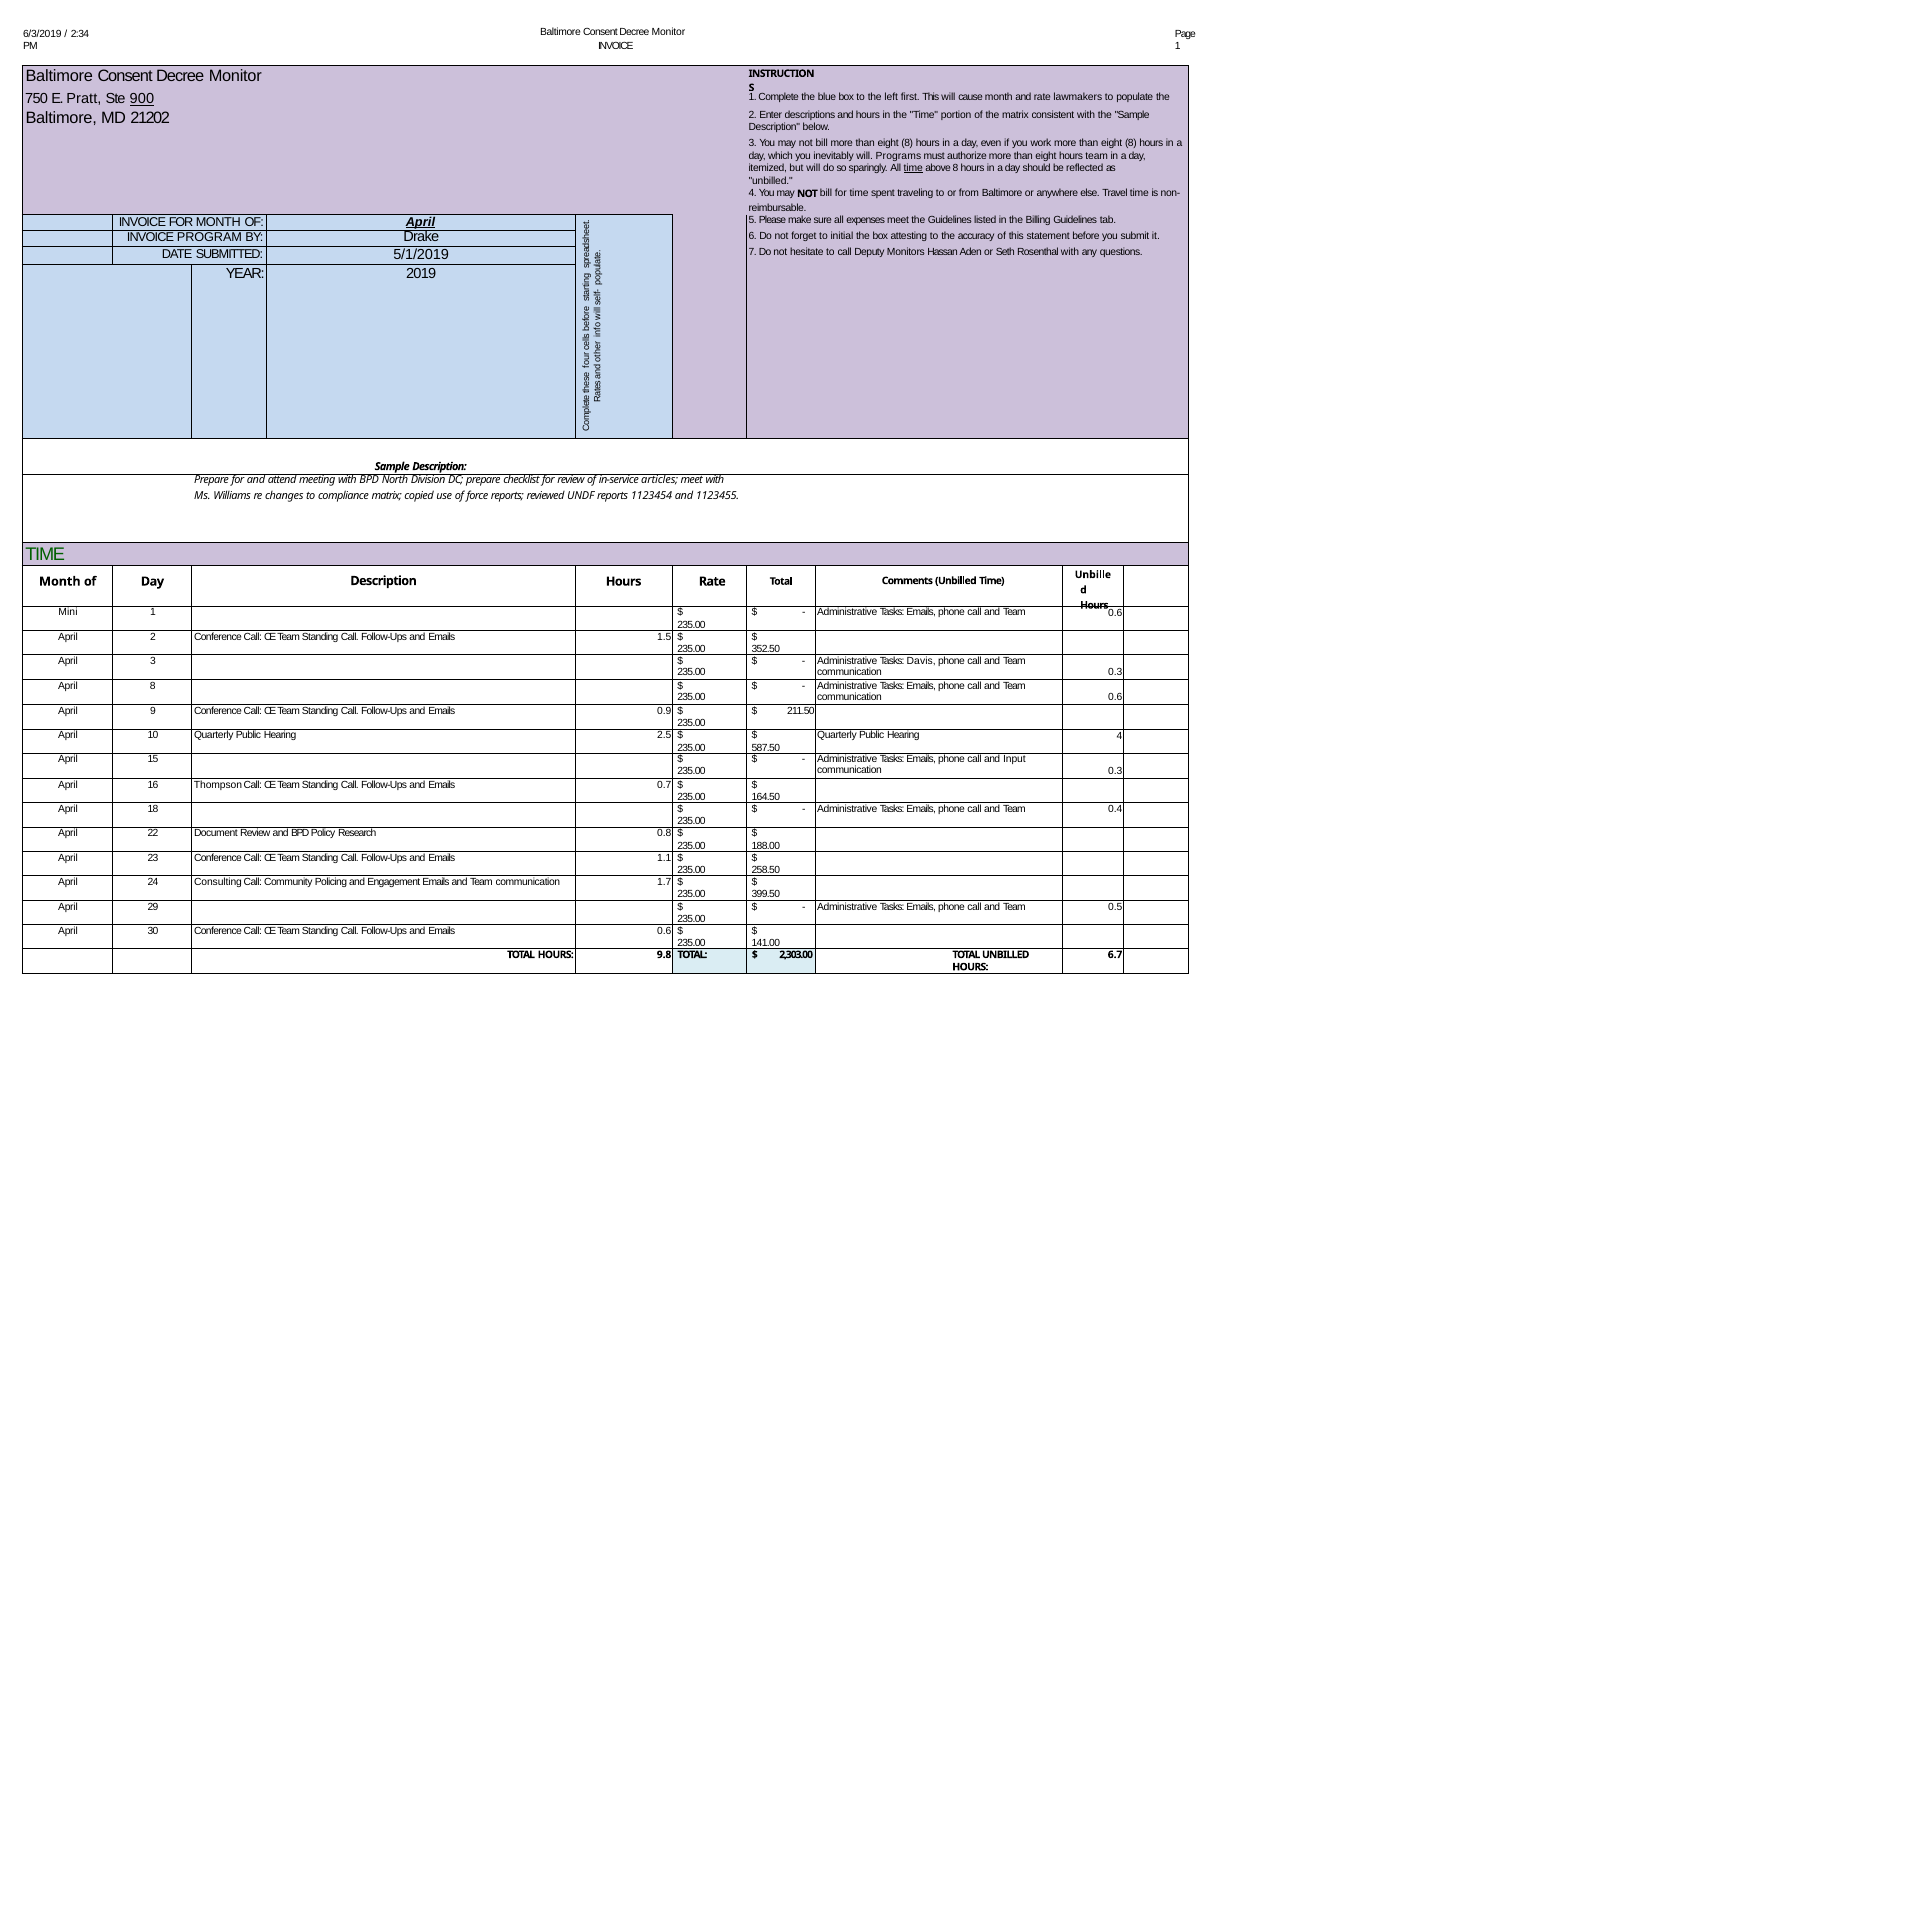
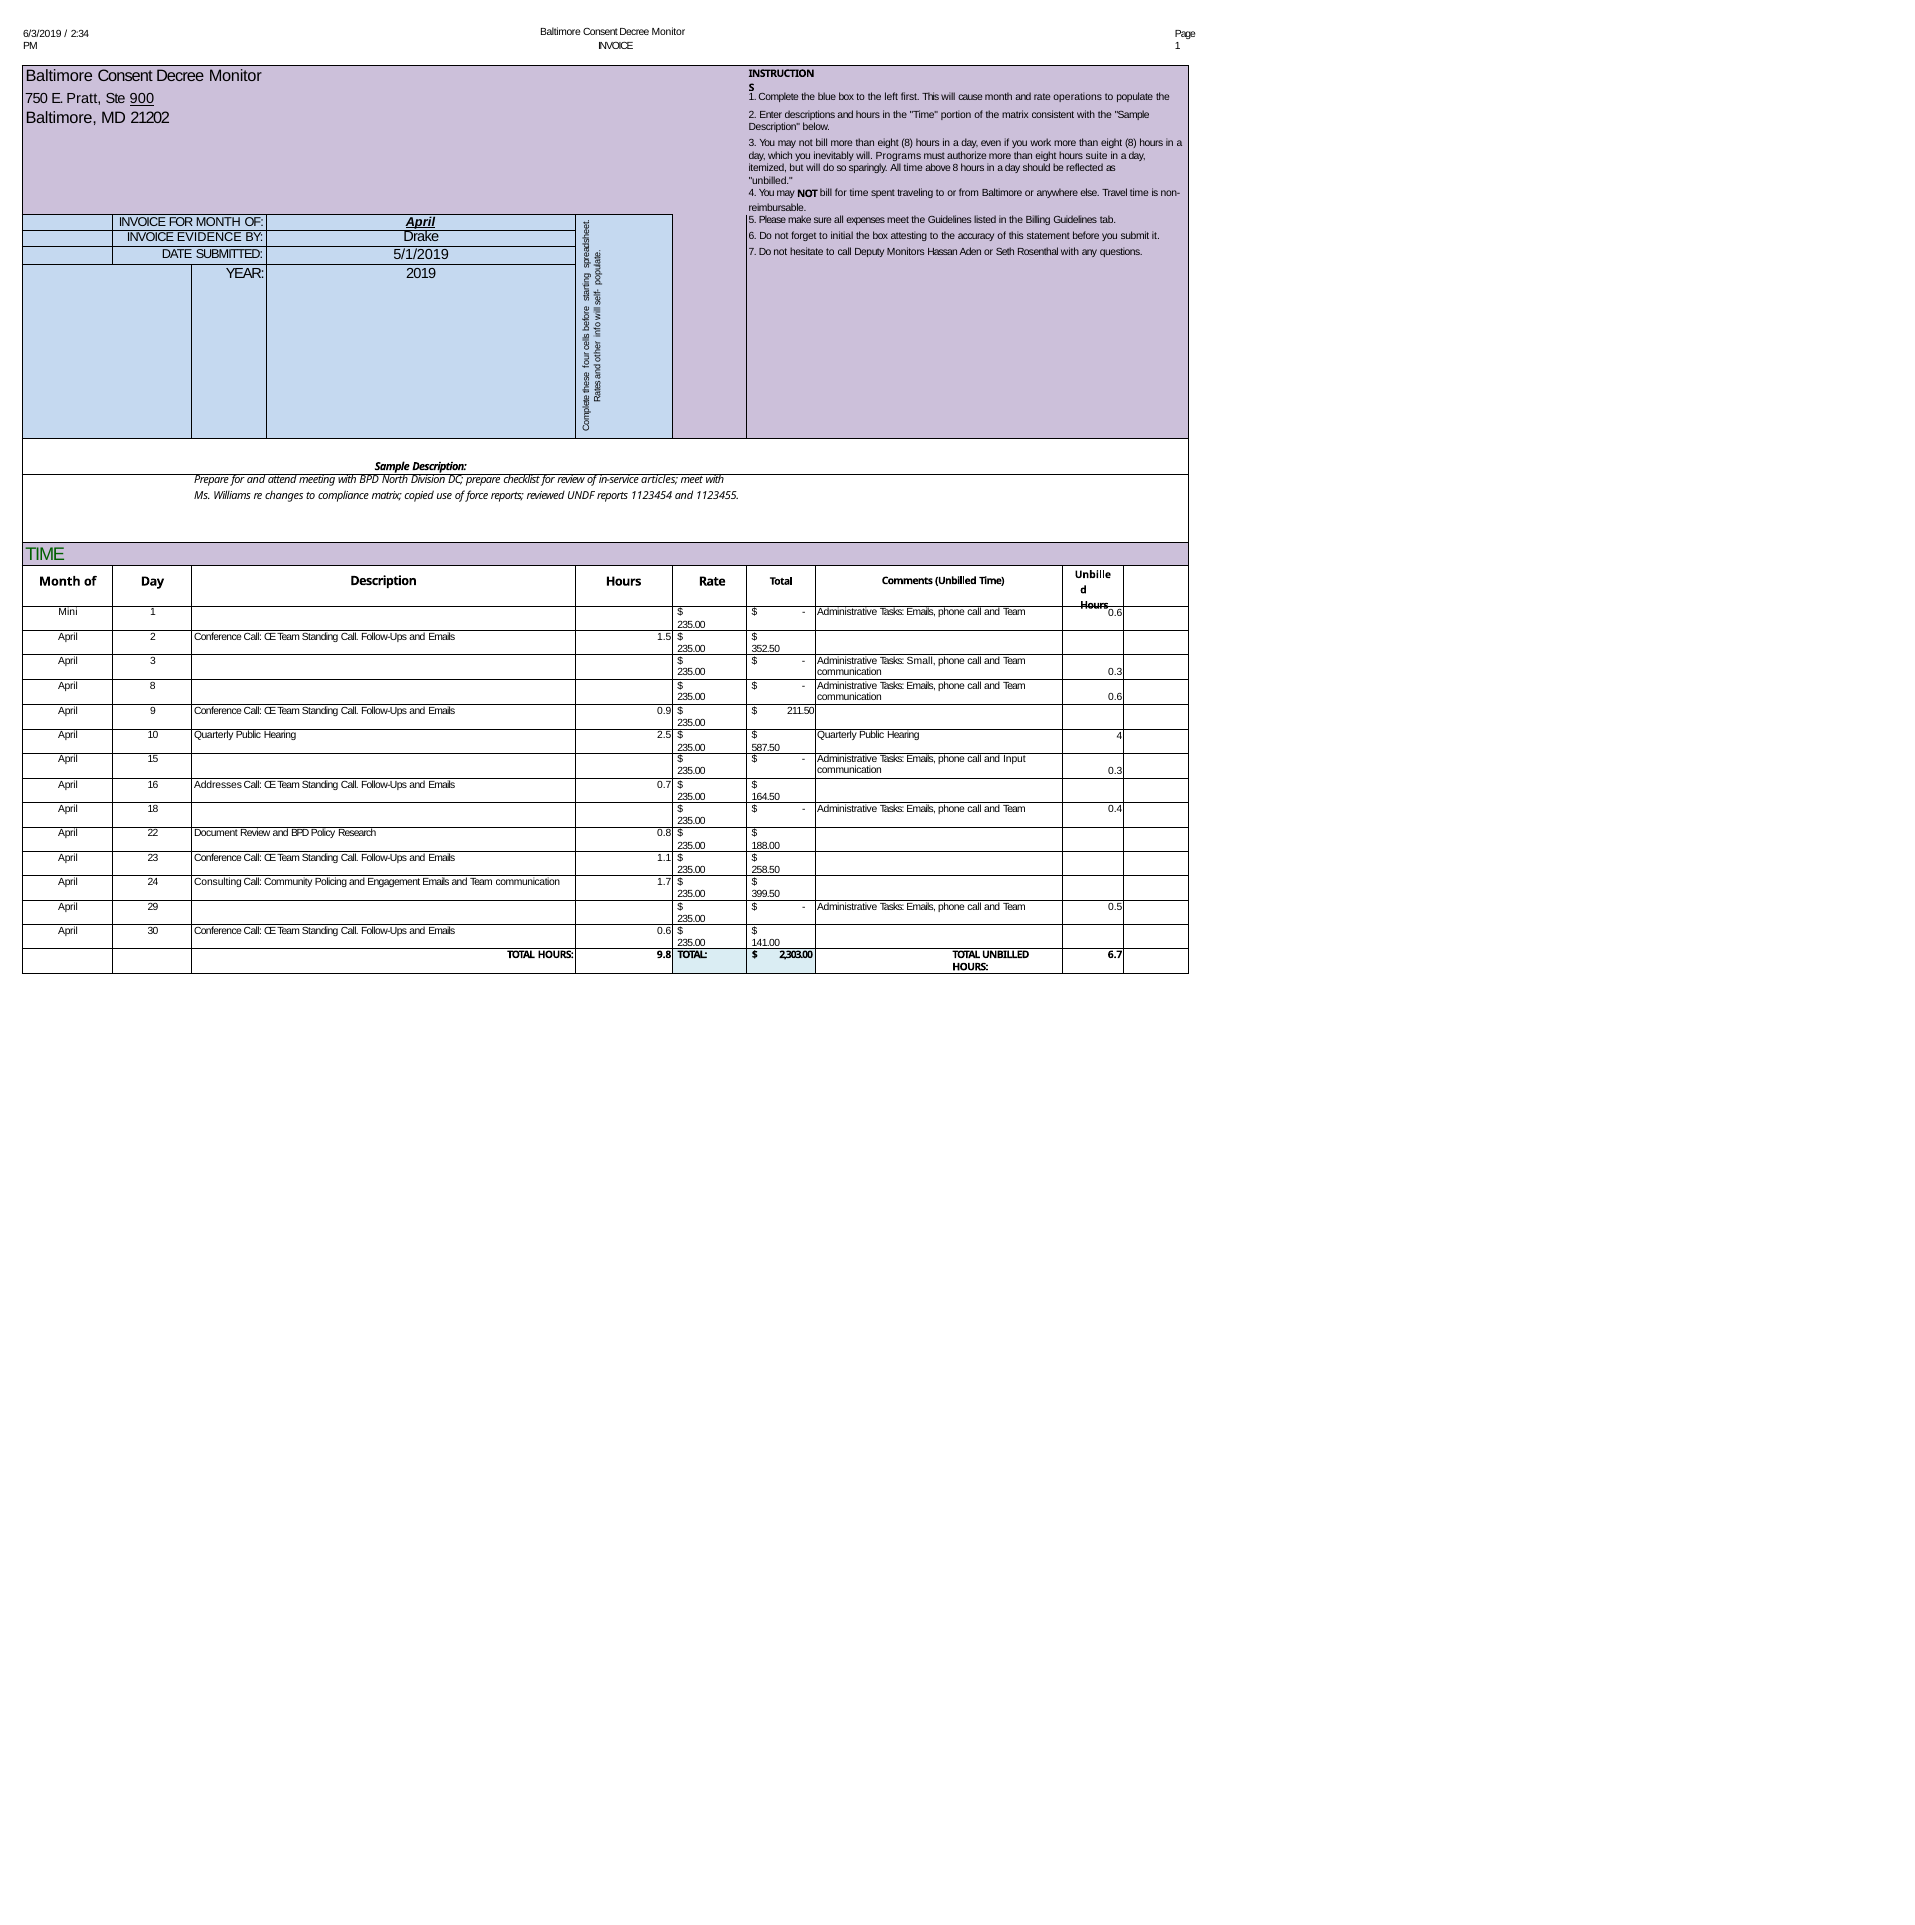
lawmakers: lawmakers -> operations
hours team: team -> suite
time at (913, 168) underline: present -> none
PROGRAM: PROGRAM -> EVIDENCE
Davis: Davis -> Small
Thompson: Thompson -> Addresses
